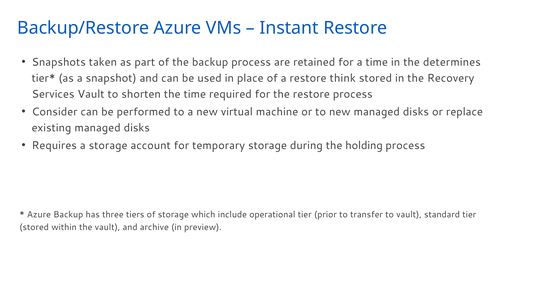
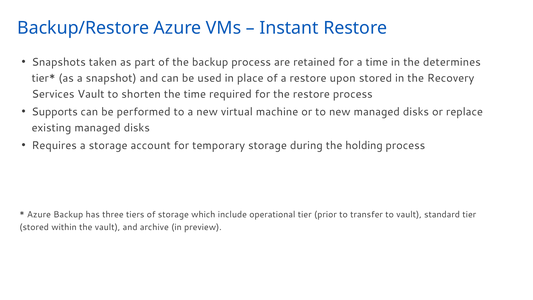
think: think -> upon
Consider: Consider -> Supports
